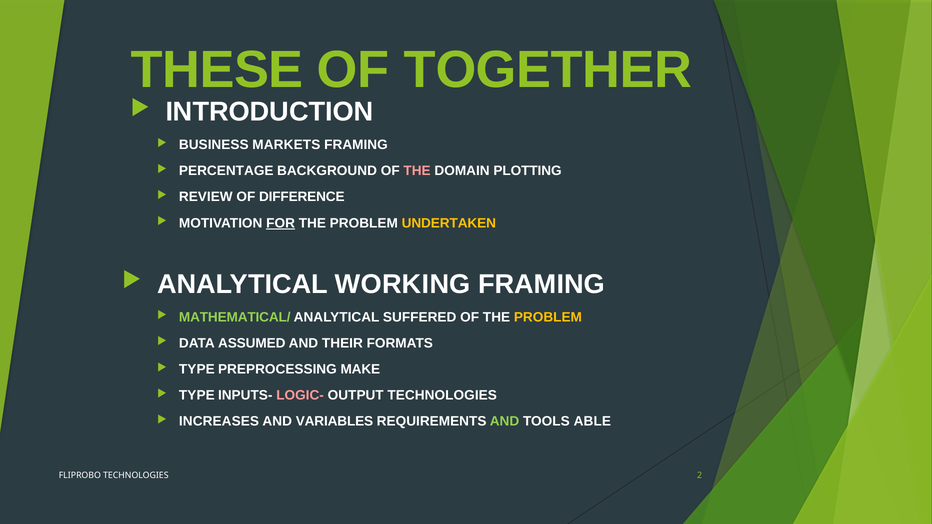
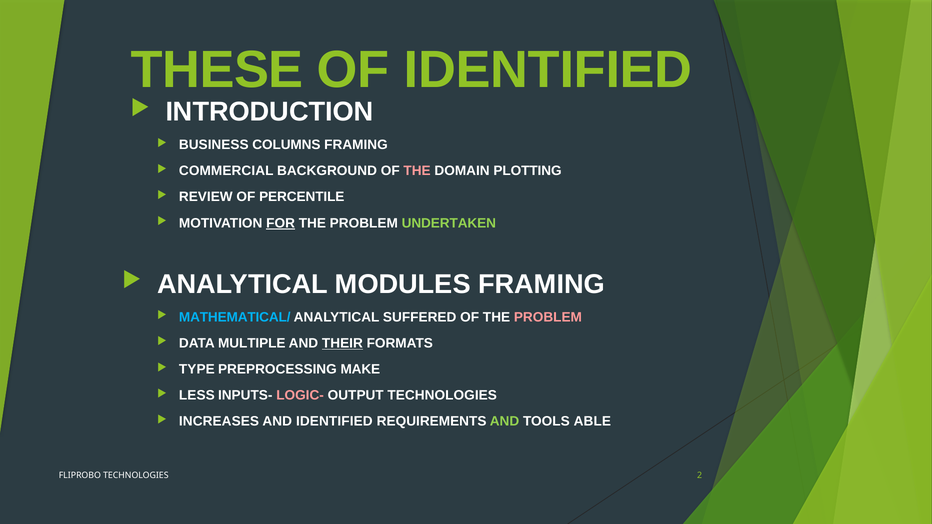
OF TOGETHER: TOGETHER -> IDENTIFIED
MARKETS: MARKETS -> COLUMNS
PERCENTAGE: PERCENTAGE -> COMMERCIAL
DIFFERENCE: DIFFERENCE -> PERCENTILE
UNDERTAKEN colour: yellow -> light green
WORKING: WORKING -> MODULES
MATHEMATICAL/ colour: light green -> light blue
PROBLEM at (548, 318) colour: yellow -> pink
ASSUMED: ASSUMED -> MULTIPLE
THEIR underline: none -> present
TYPE at (197, 396): TYPE -> LESS
AND VARIABLES: VARIABLES -> IDENTIFIED
